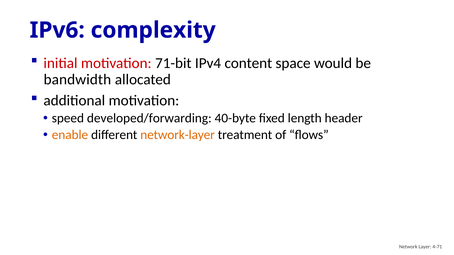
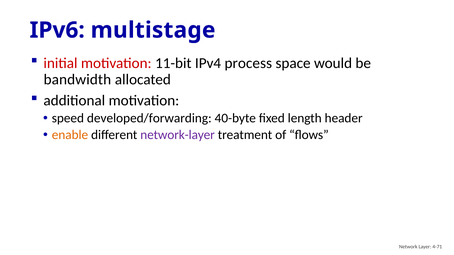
complexity: complexity -> multistage
71-bit: 71-bit -> 11-bit
content: content -> process
network-layer colour: orange -> purple
